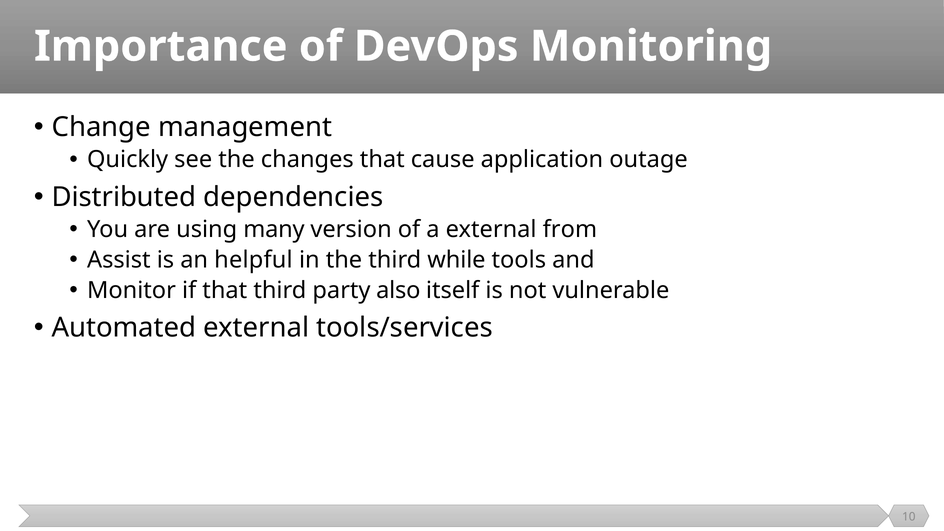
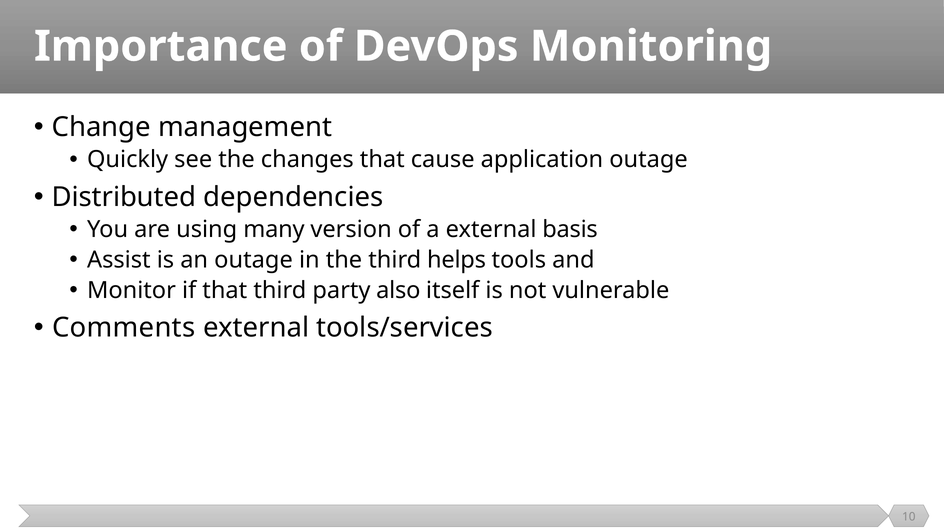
from: from -> basis
an helpful: helpful -> outage
while: while -> helps
Automated: Automated -> Comments
